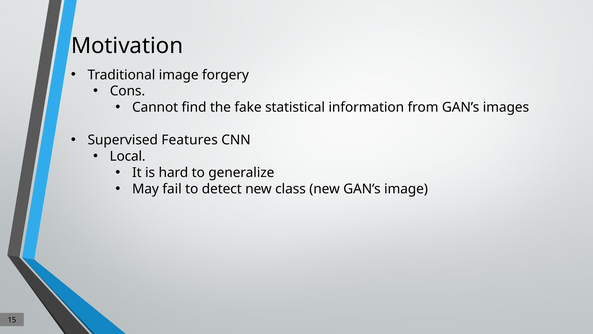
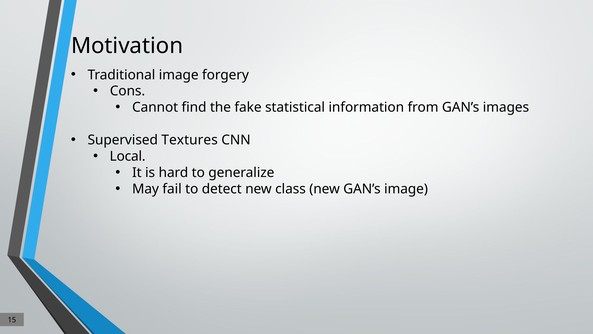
Features: Features -> Textures
